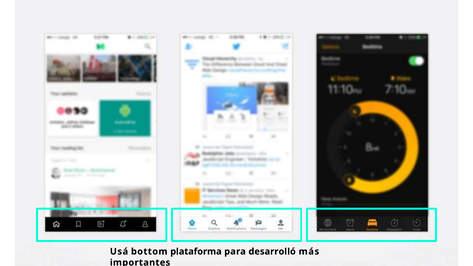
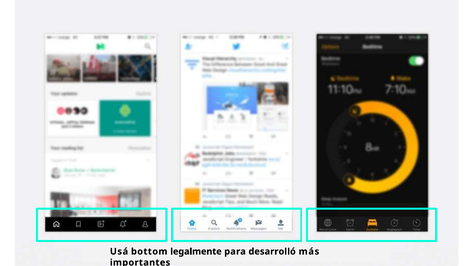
plataforma: plataforma -> legalmente
